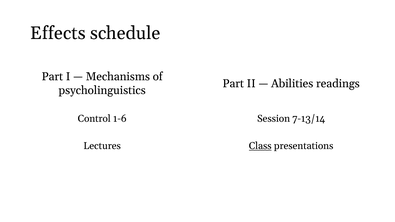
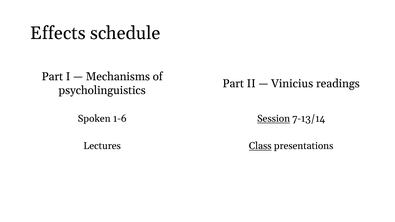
Abilities: Abilities -> Vinicius
Control: Control -> Spoken
Session underline: none -> present
